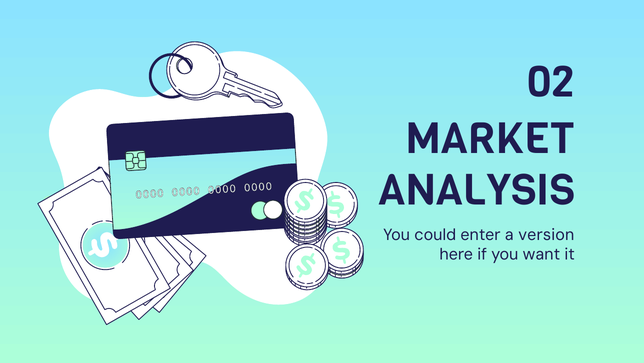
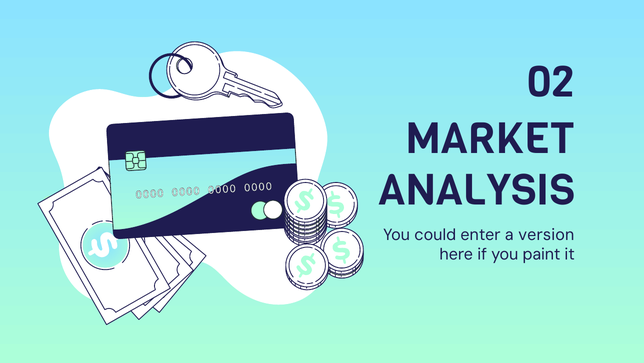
want: want -> paint
